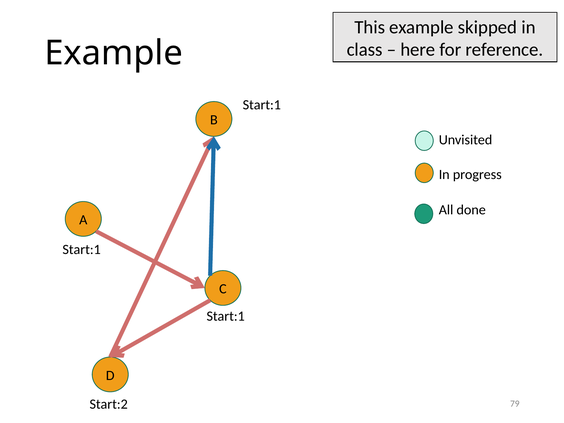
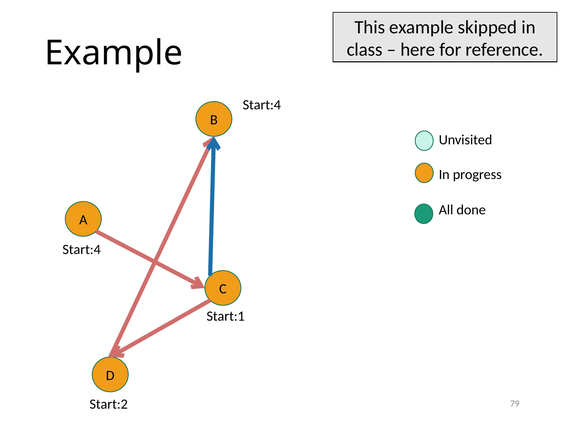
Start:1 at (262, 105): Start:1 -> Start:4
Start:1 at (82, 249): Start:1 -> Start:4
